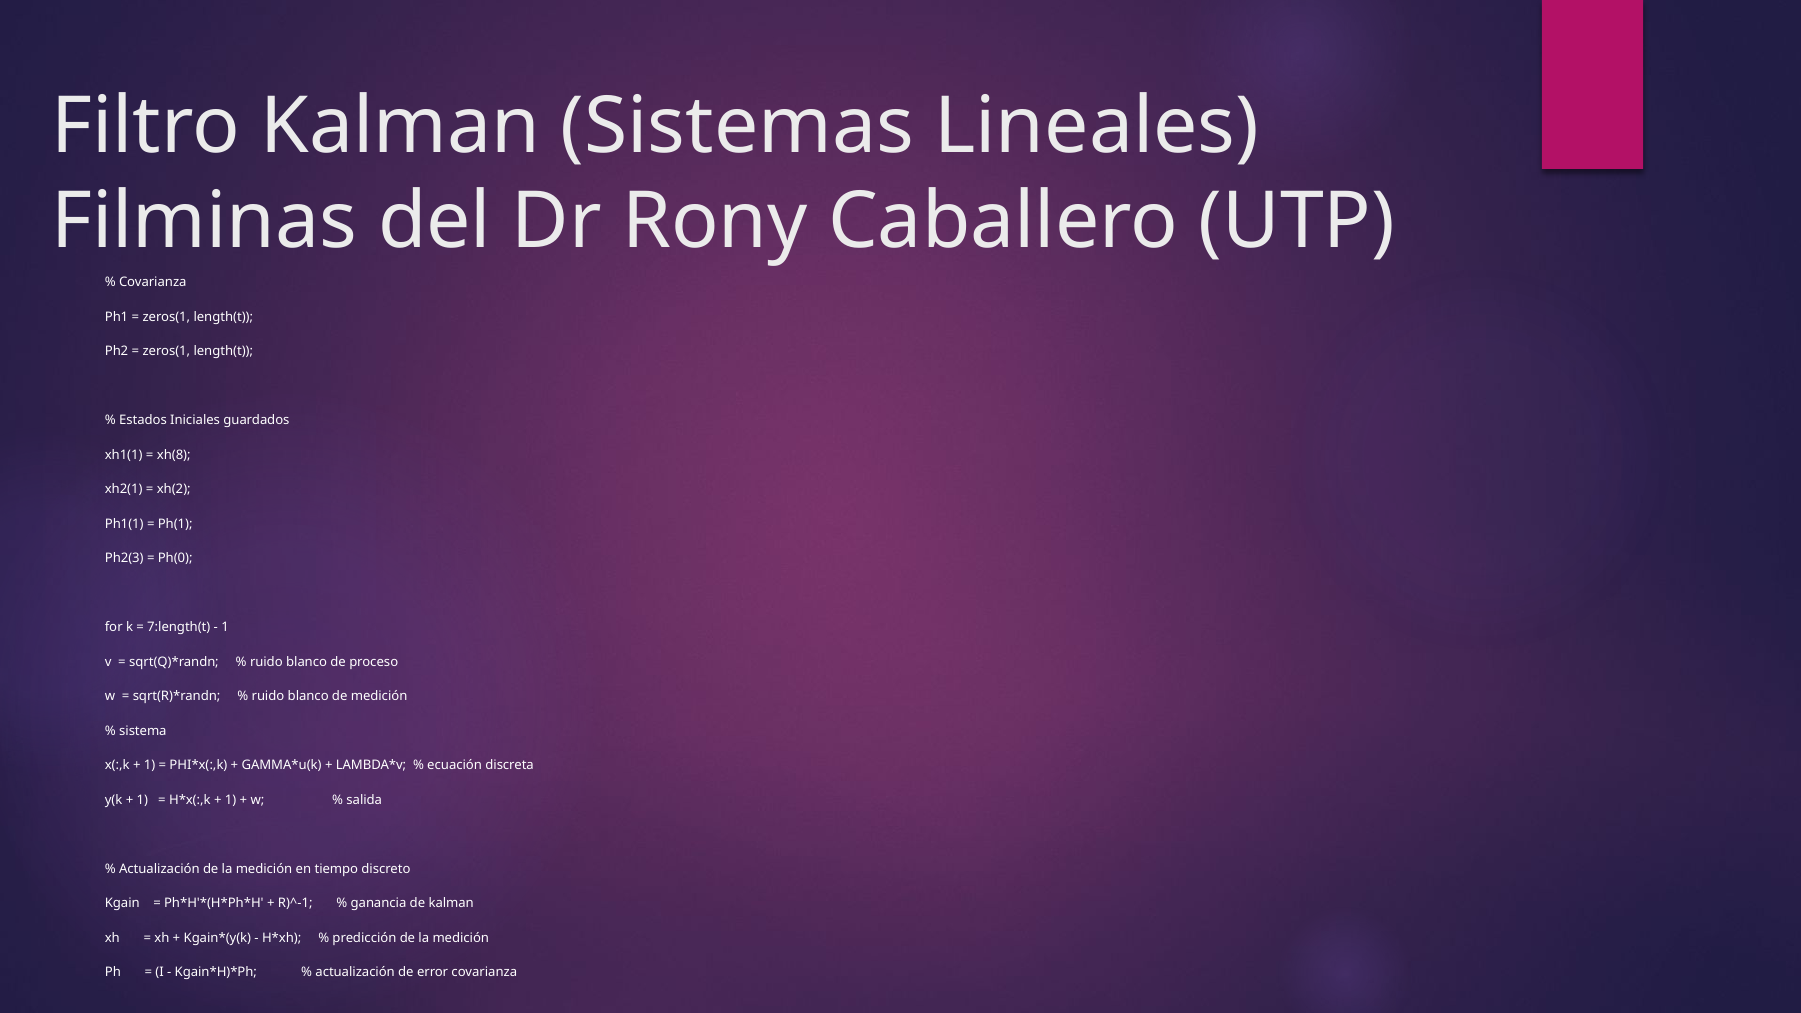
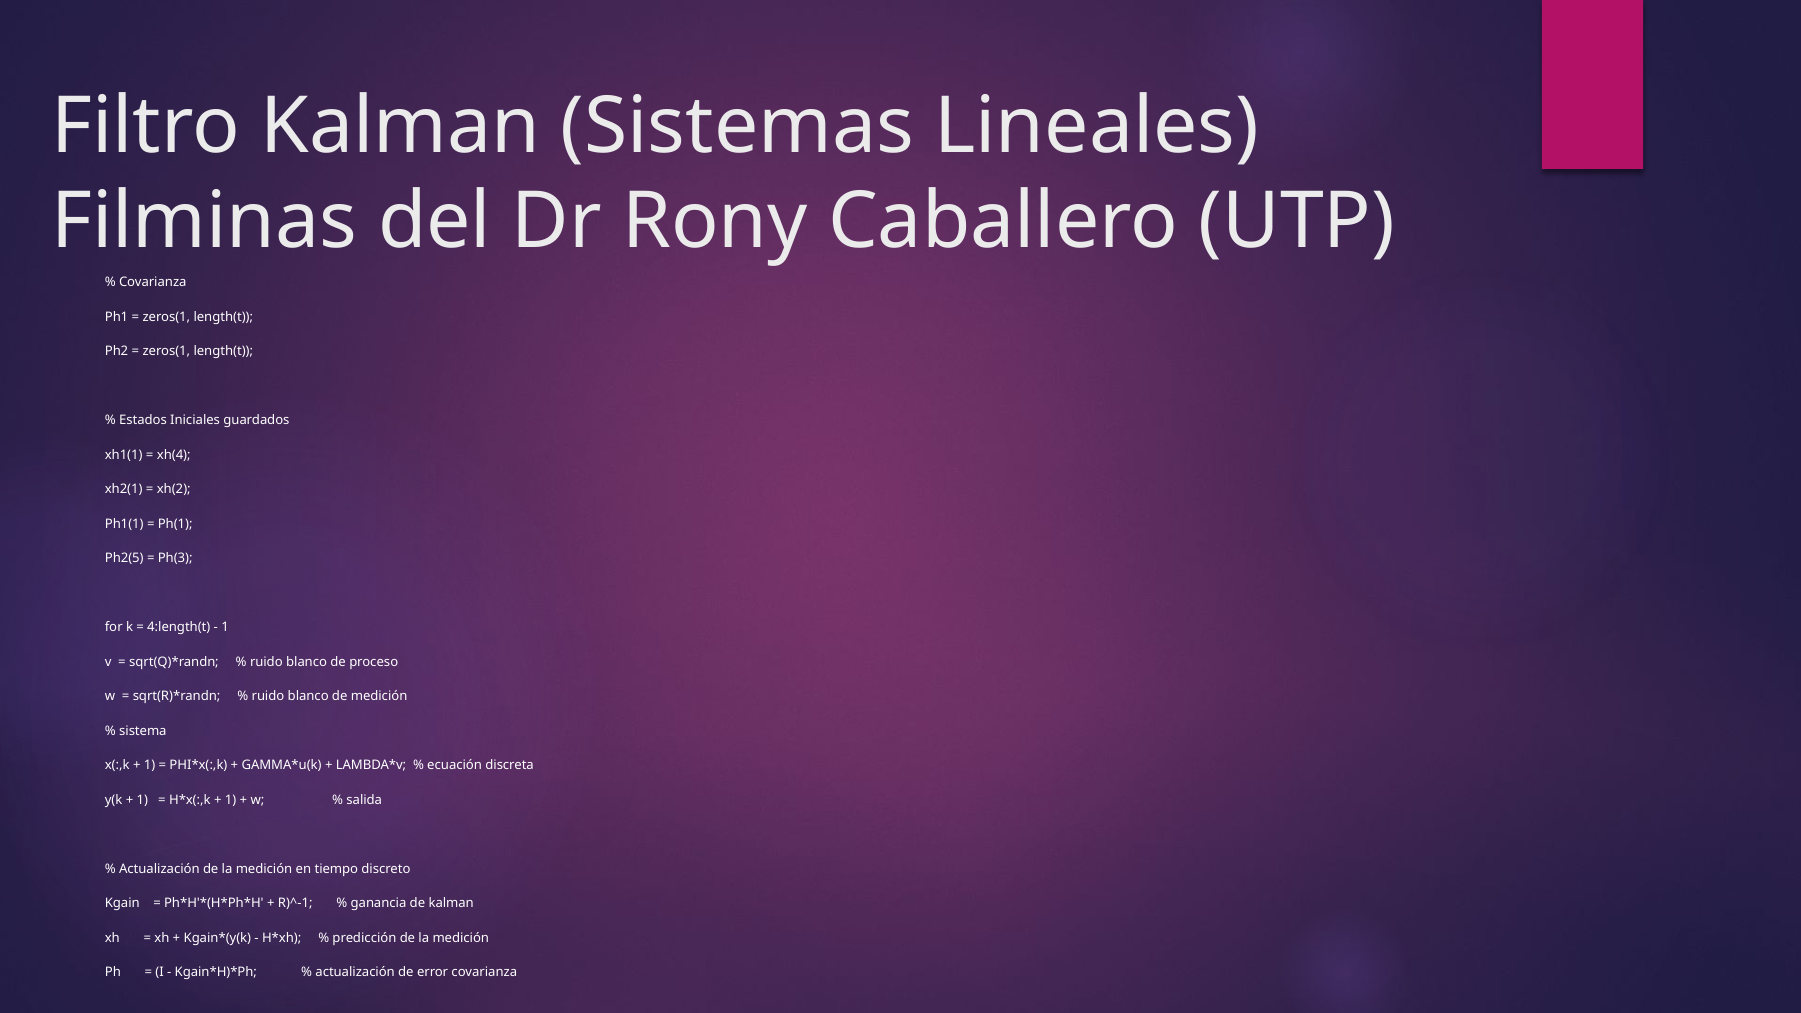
xh(8: xh(8 -> xh(4
Ph2(3: Ph2(3 -> Ph2(5
Ph(0: Ph(0 -> Ph(3
7:length(t: 7:length(t -> 4:length(t
